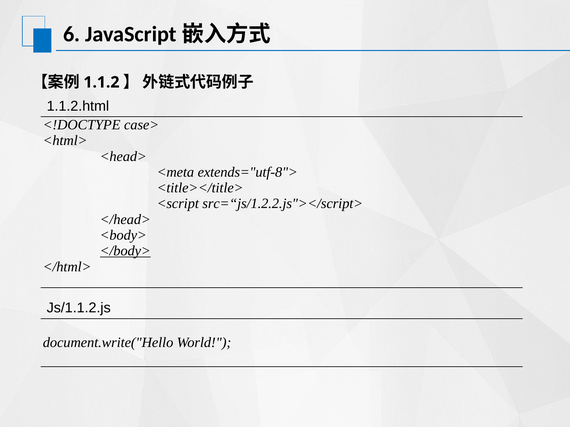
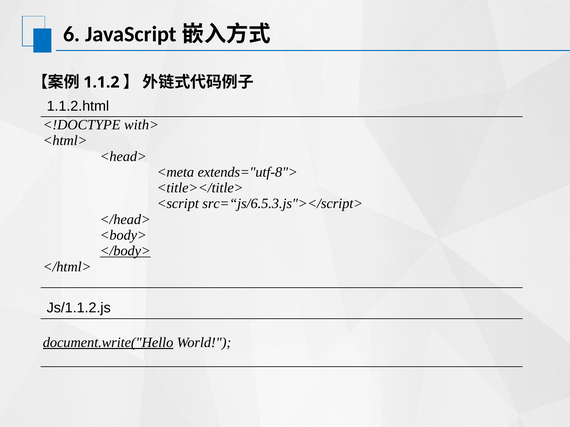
case>: case> -> with>
src=“js/1.2.2.js"></script>: src=“js/1.2.2.js"></script> -> src=“js/6.5.3.js"></script>
document.write("Hello underline: none -> present
